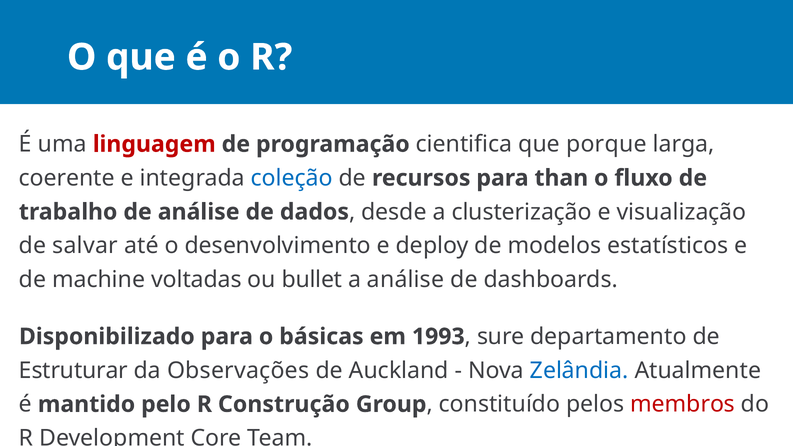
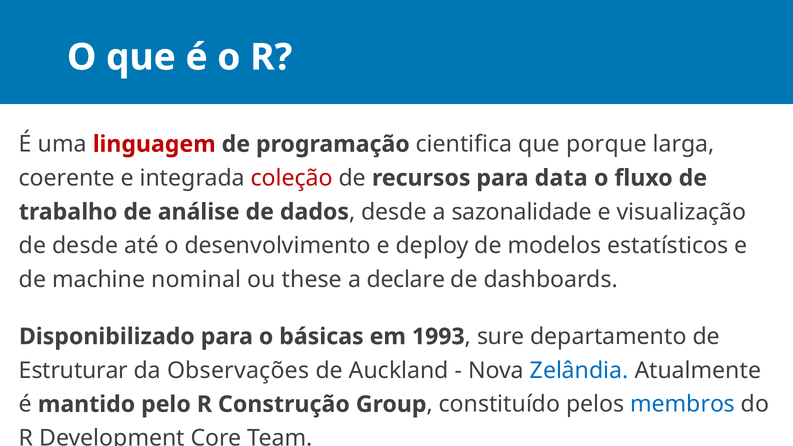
coleção colour: blue -> red
than: than -> data
clusterização: clusterização -> sazonalidade
de salvar: salvar -> desde
voltadas: voltadas -> nominal
bullet: bullet -> these
a análise: análise -> declare
membros colour: red -> blue
